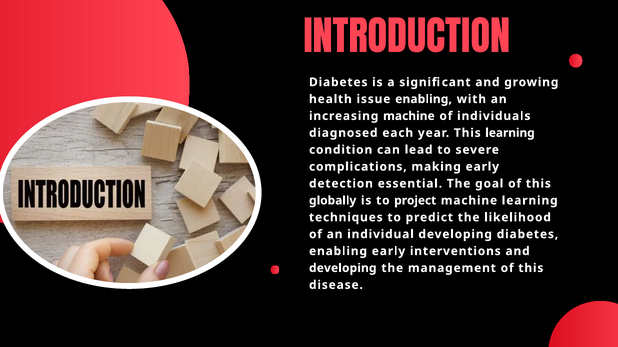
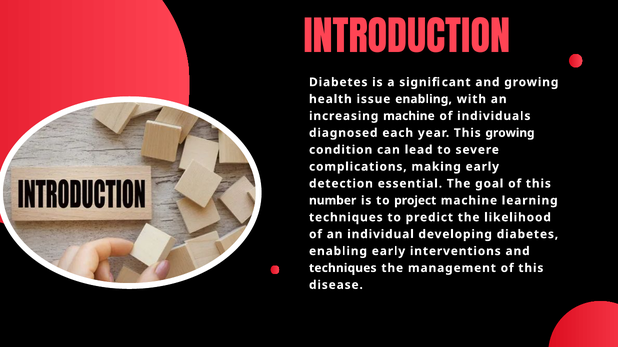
This learning: learning -> growing
globally: globally -> number
developing at (343, 269): developing -> techniques
